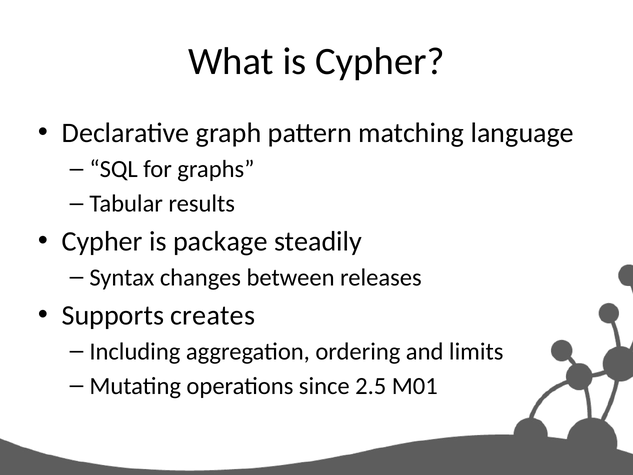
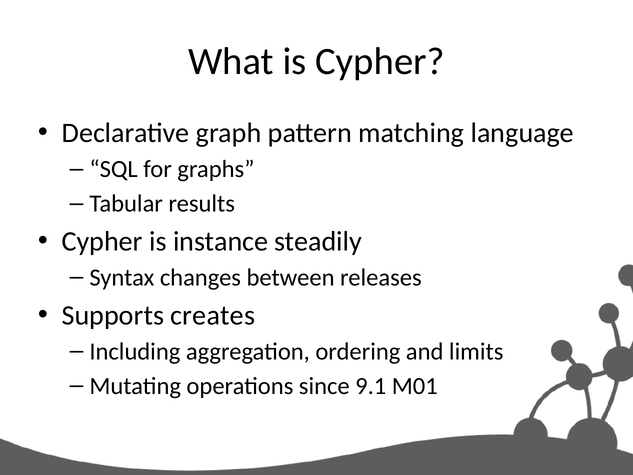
package: package -> instance
2.5: 2.5 -> 9.1
